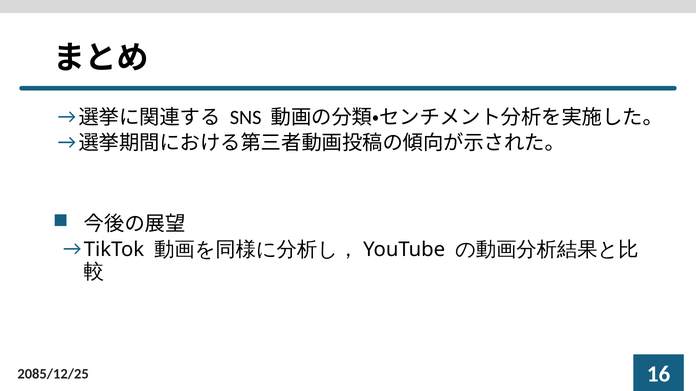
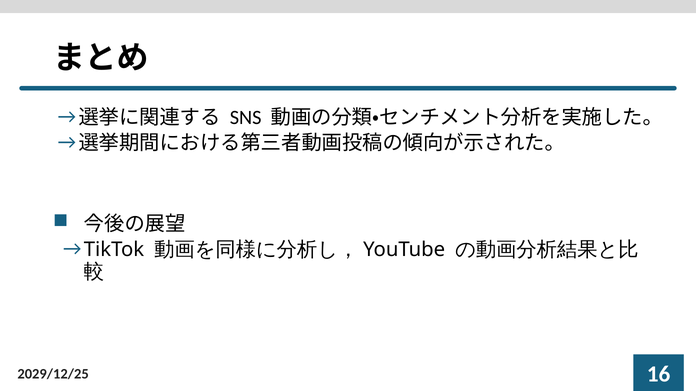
2085/12/25: 2085/12/25 -> 2029/12/25
